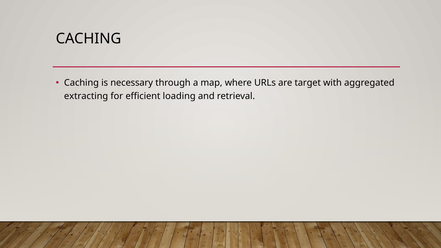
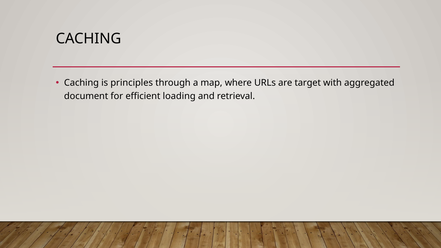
necessary: necessary -> principles
extracting: extracting -> document
